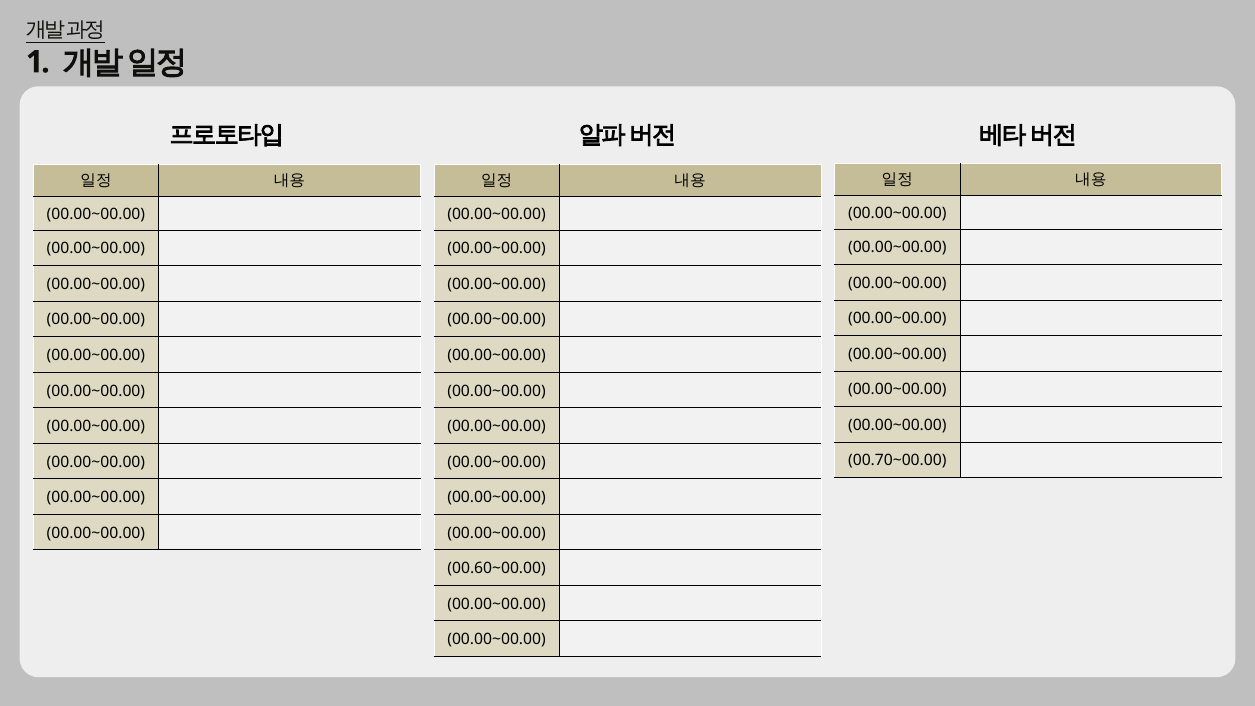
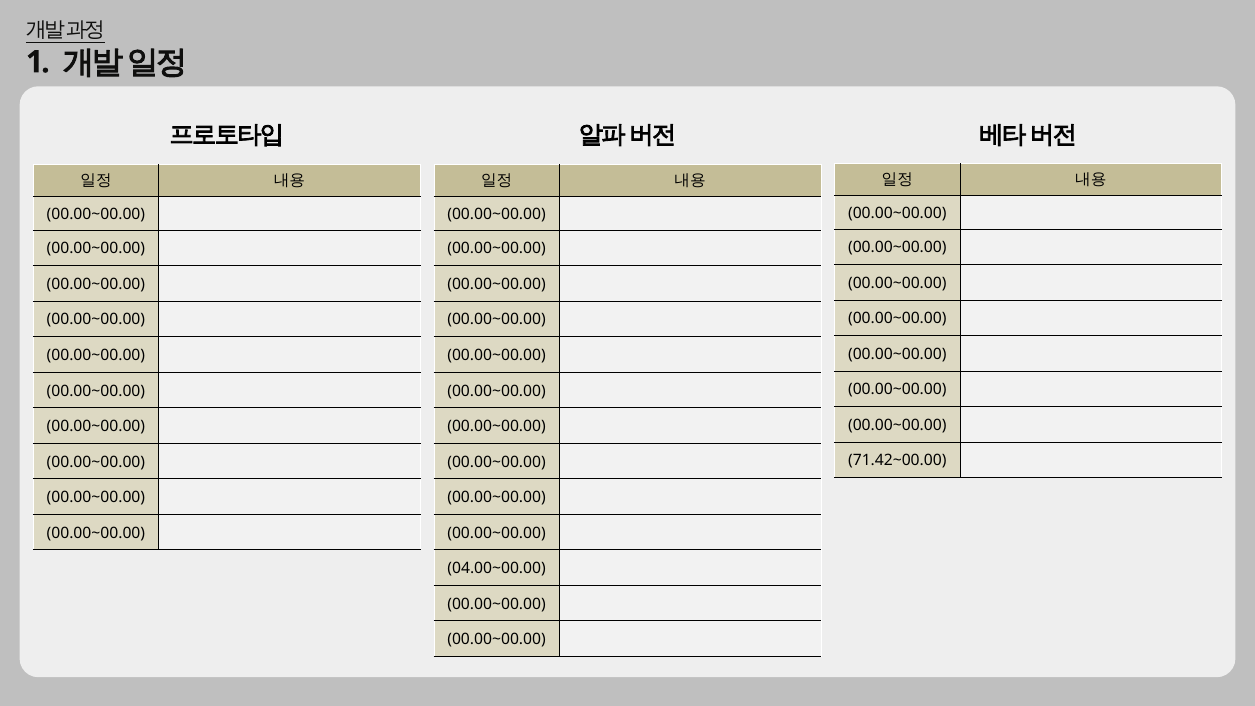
00.70~00.00: 00.70~00.00 -> 71.42~00.00
00.60~00.00: 00.60~00.00 -> 04.00~00.00
